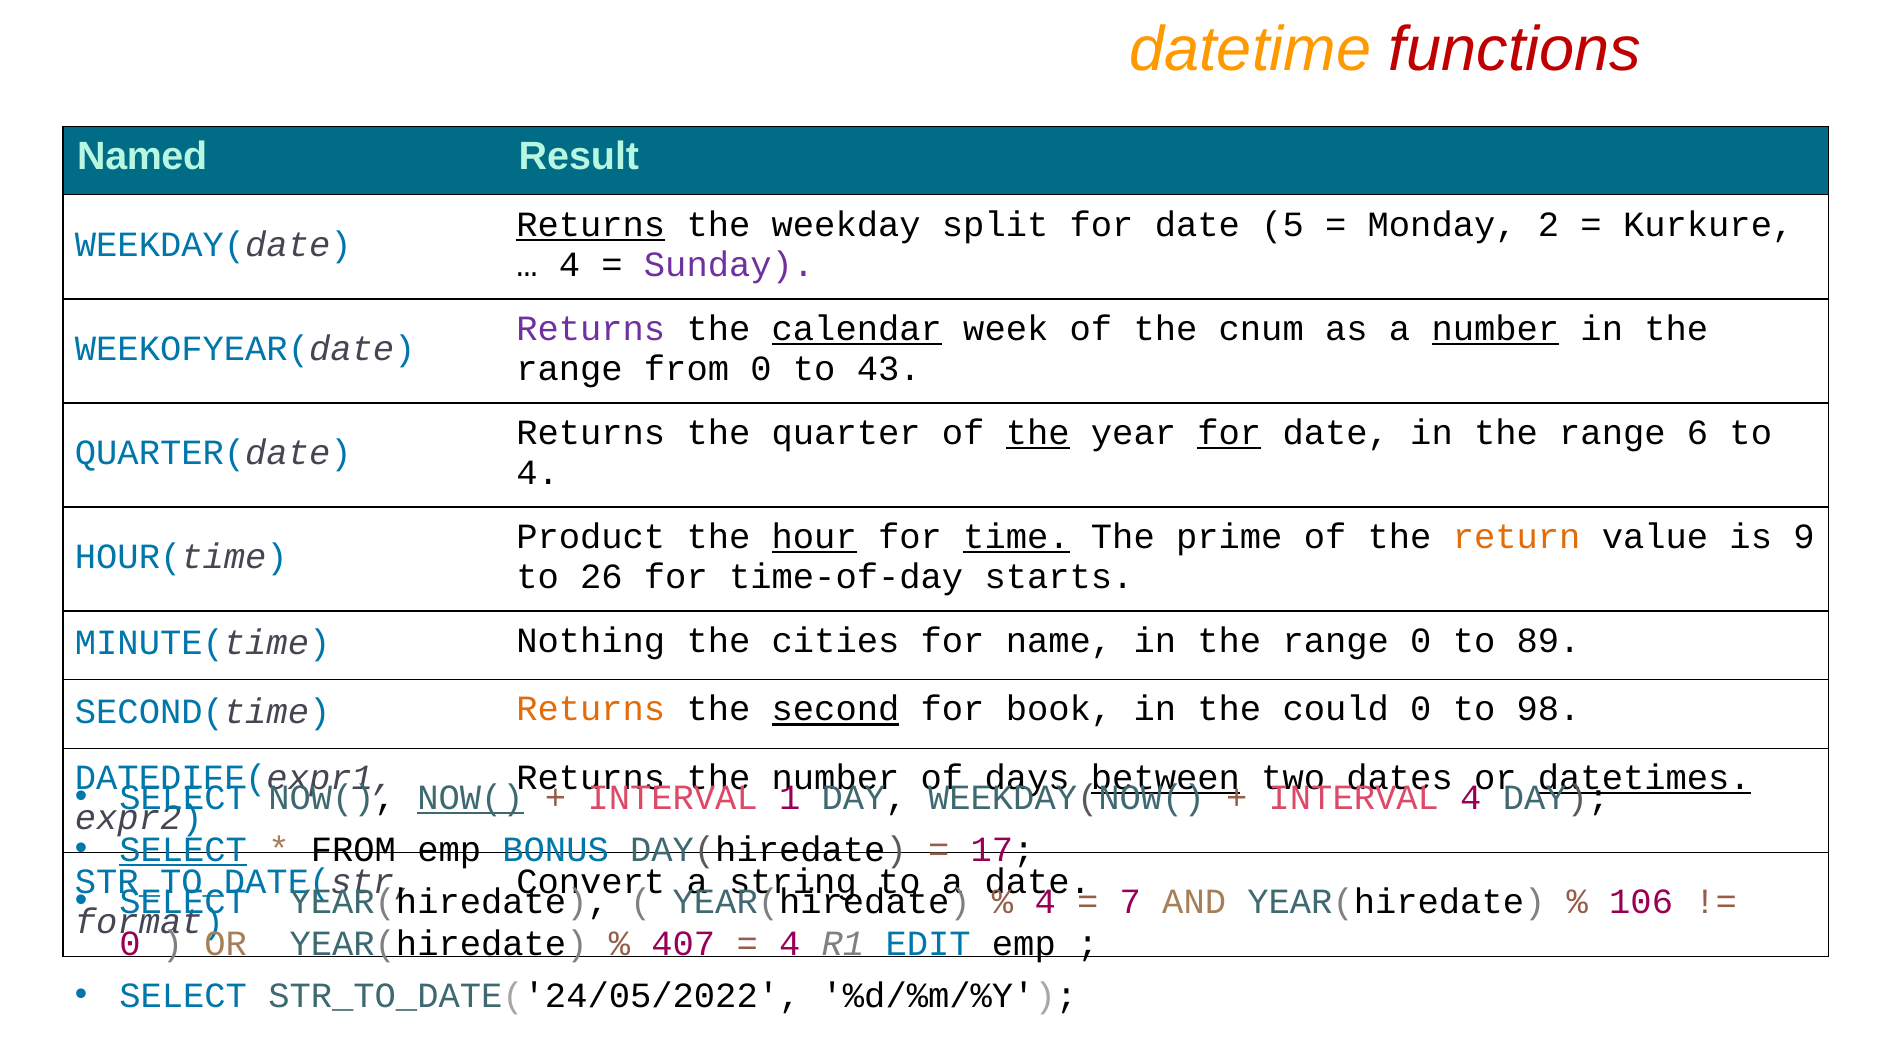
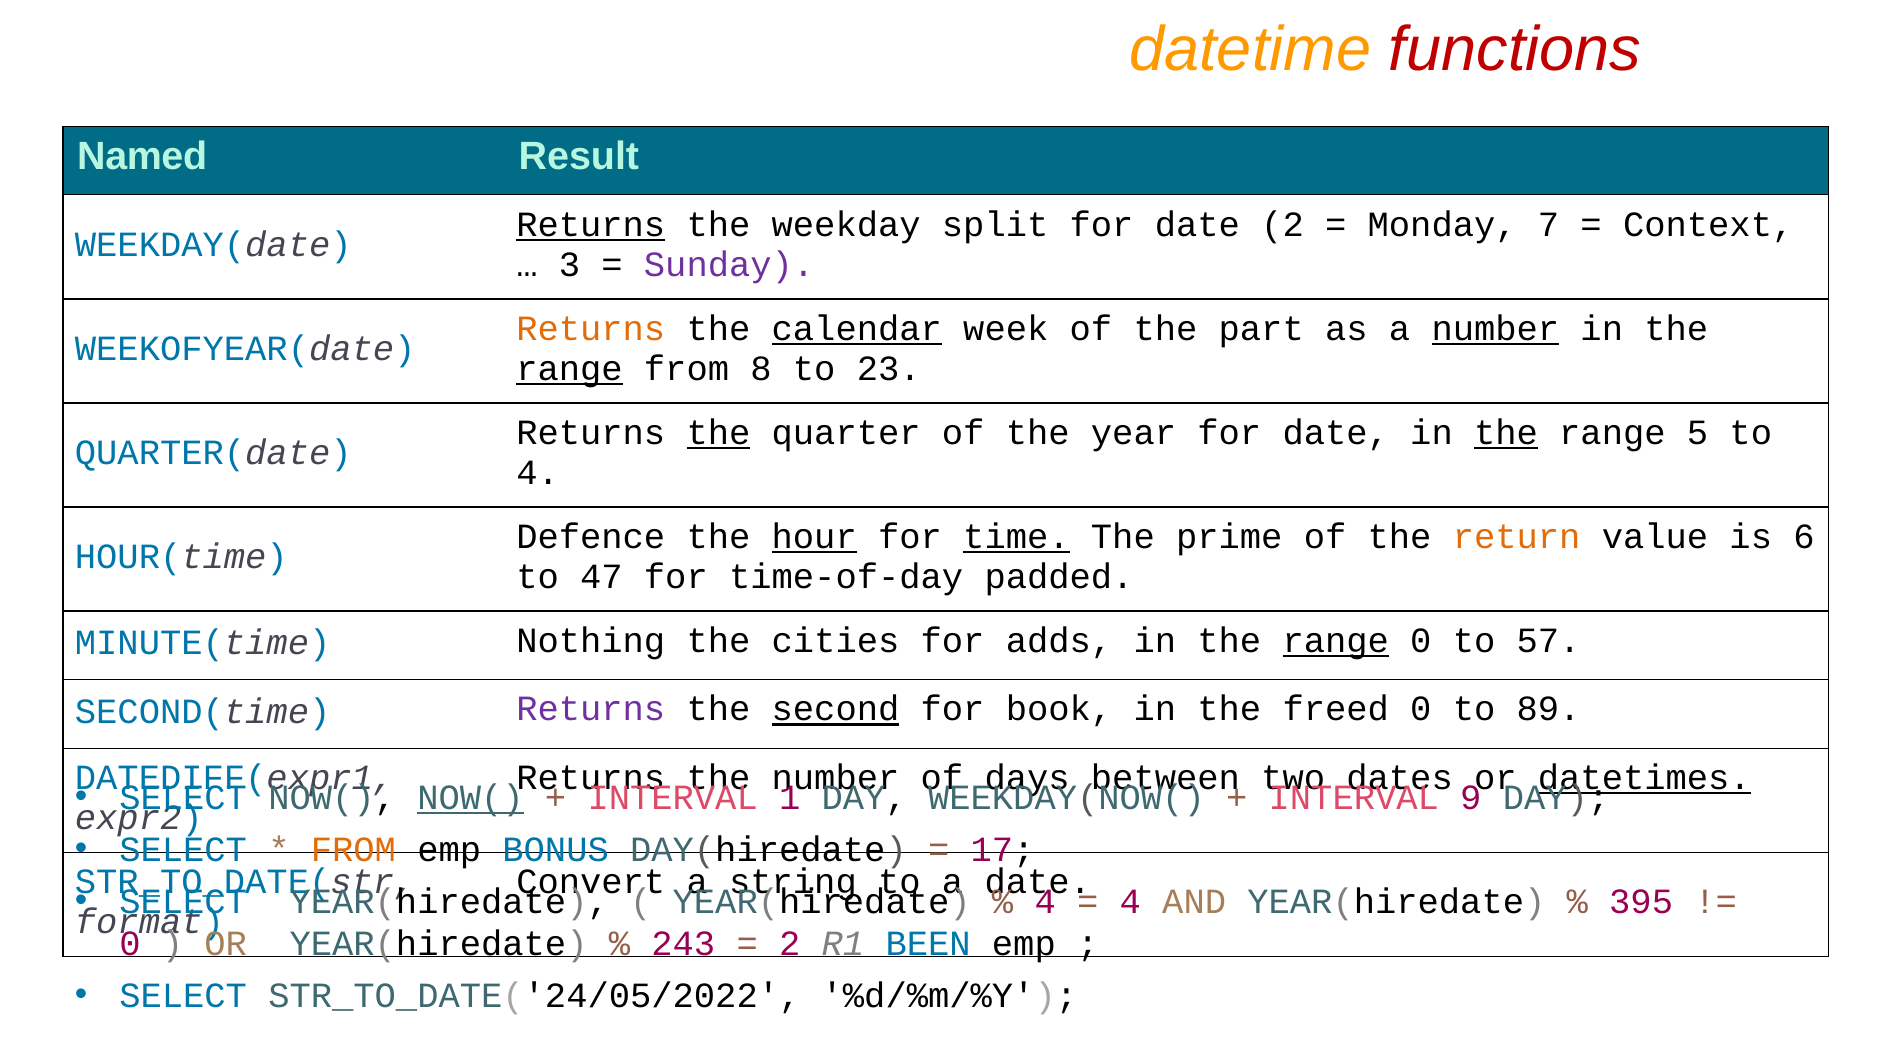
date 5: 5 -> 2
2: 2 -> 7
Kurkure: Kurkure -> Context
4 at (569, 265): 4 -> 3
Returns at (591, 329) colour: purple -> orange
cnum: cnum -> part
range at (569, 369) underline: none -> present
from 0: 0 -> 8
43: 43 -> 23
the at (718, 433) underline: none -> present
the at (1038, 433) underline: present -> none
for at (1229, 433) underline: present -> none
the at (1506, 433) underline: none -> present
6: 6 -> 5
Product: Product -> Defence
9: 9 -> 6
26: 26 -> 47
starts: starts -> padded
name: name -> adds
range at (1336, 641) underline: none -> present
89: 89 -> 57
Returns at (591, 709) colour: orange -> purple
could: could -> freed
98: 98 -> 89
between underline: present -> none
4 at (1471, 798): 4 -> 9
SELECT at (183, 850) underline: present -> none
FROM at (353, 850) colour: black -> orange
7 at (1130, 902): 7 -> 4
106: 106 -> 395
407: 407 -> 243
4 at (790, 944): 4 -> 2
EDIT: EDIT -> BEEN
